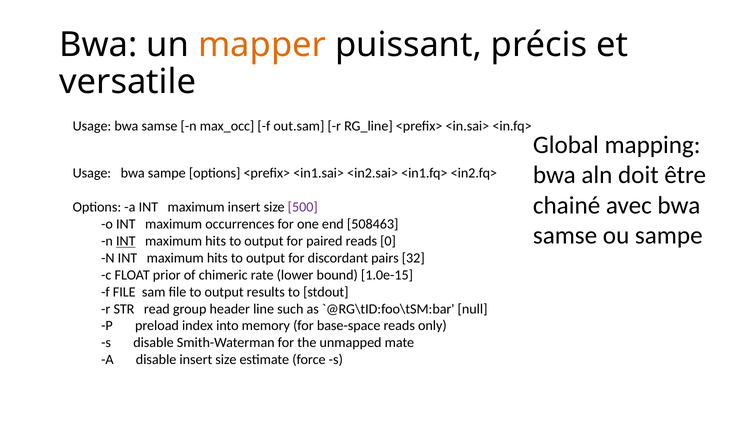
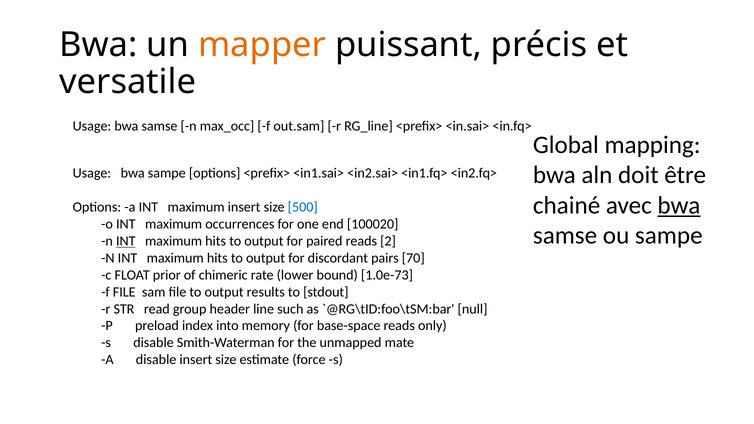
bwa at (679, 205) underline: none -> present
500 colour: purple -> blue
508463: 508463 -> 100020
0: 0 -> 2
32: 32 -> 70
1.0e-15: 1.0e-15 -> 1.0e-73
